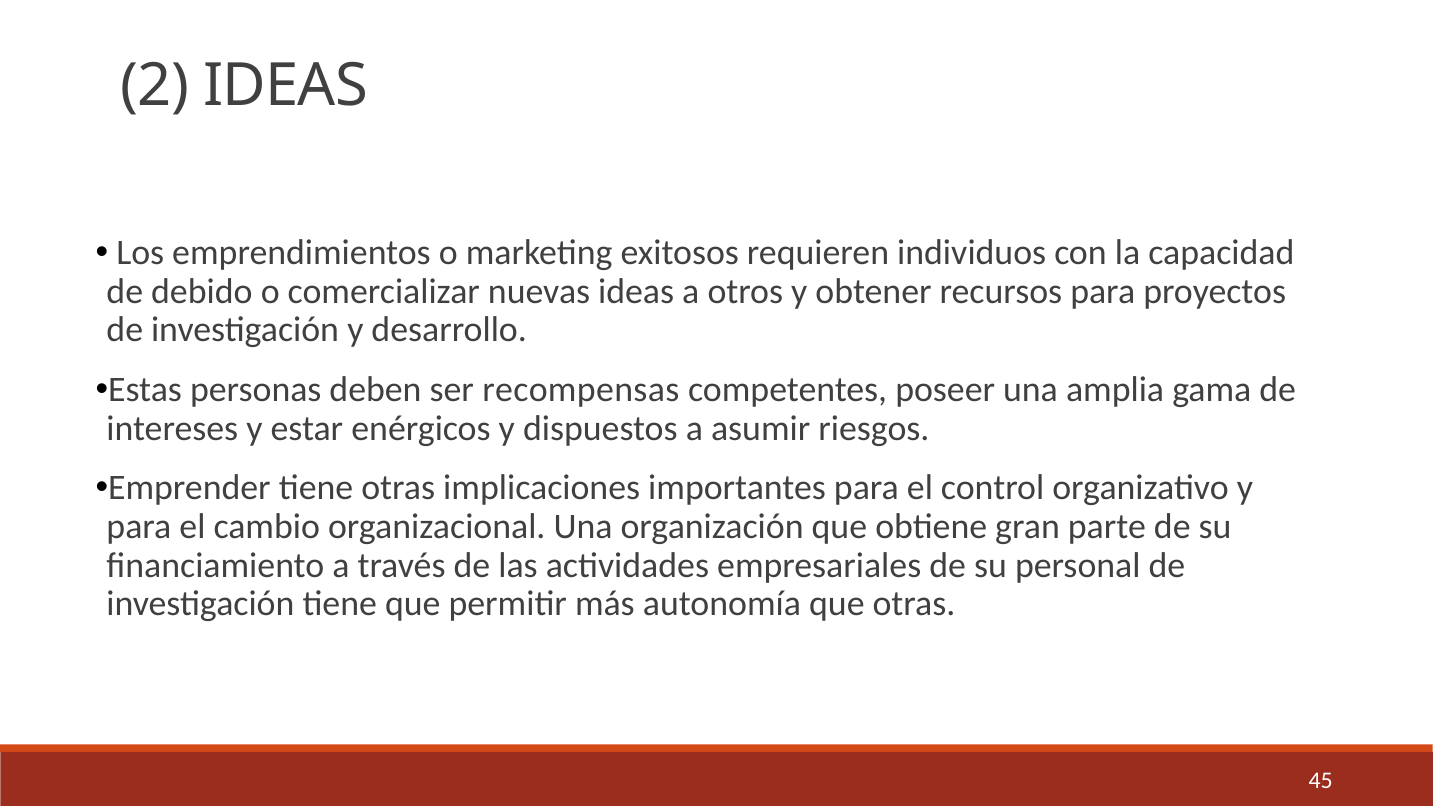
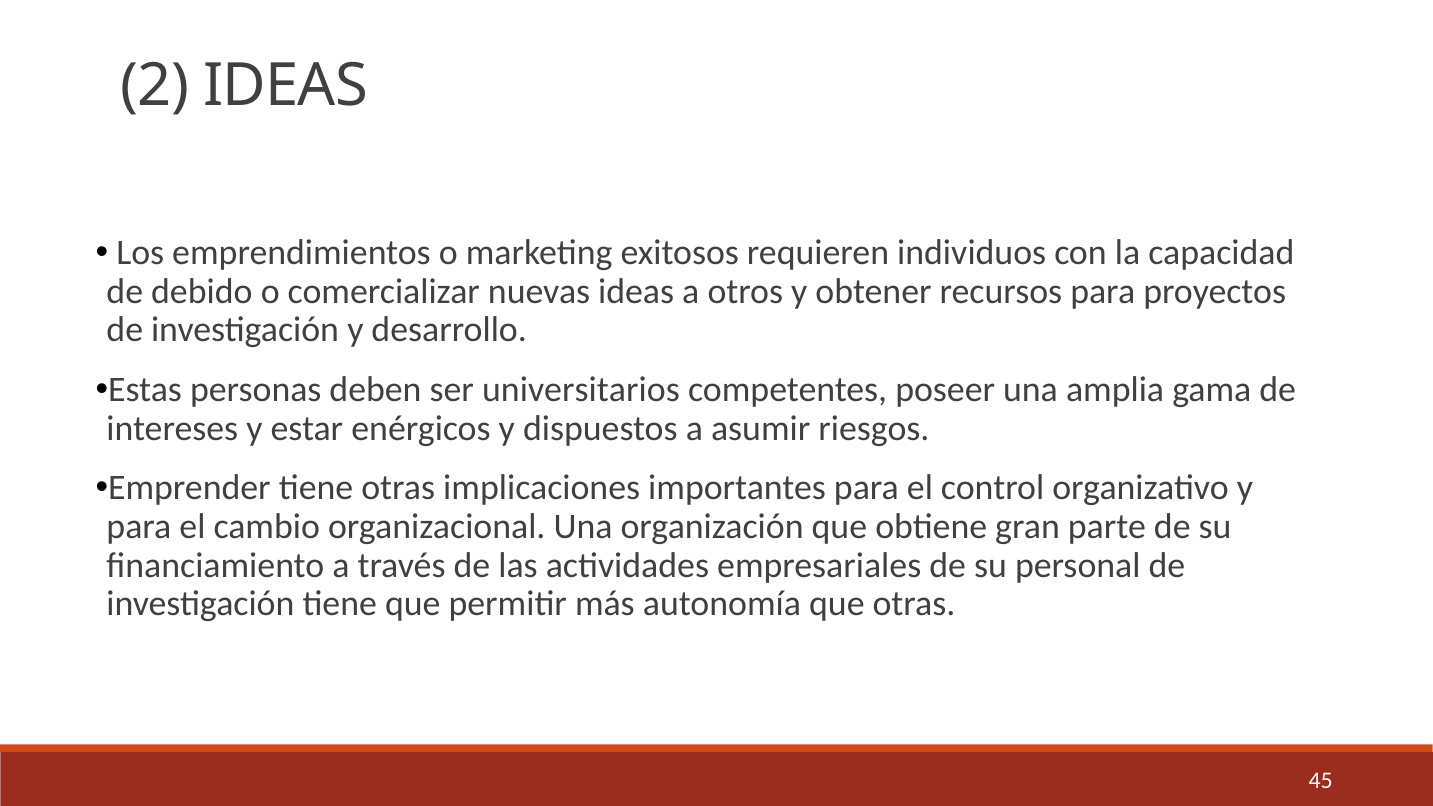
recompensas: recompensas -> universitarios
